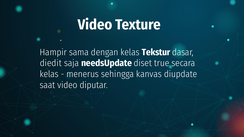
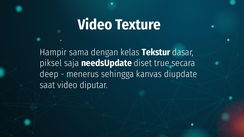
diedit: diedit -> piksel
kelas at (49, 74): kelas -> deep
